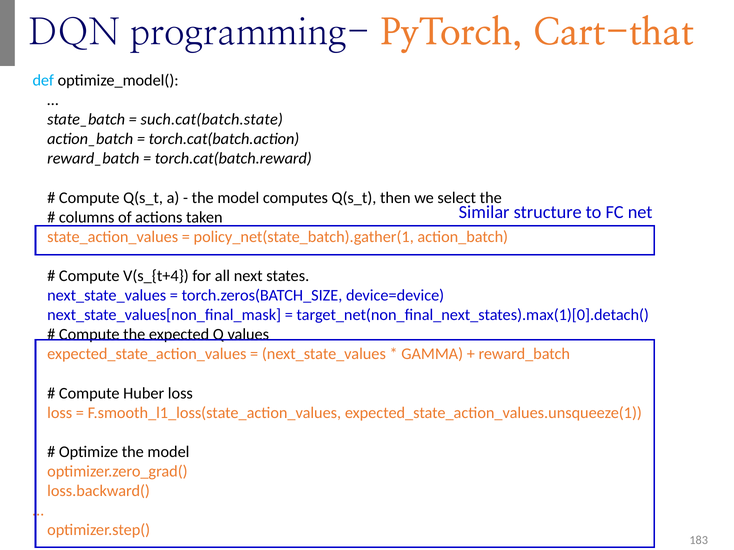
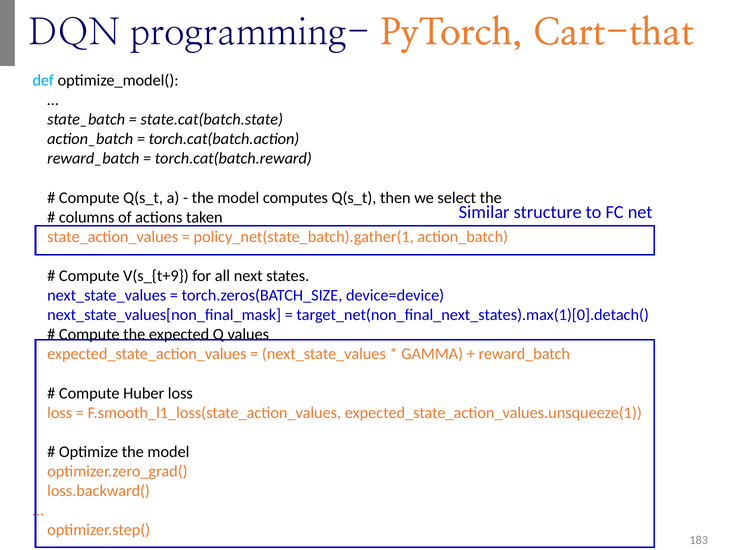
such.cat(batch.state: such.cat(batch.state -> state.cat(batch.state
V(s_{t+4: V(s_{t+4 -> V(s_{t+9
